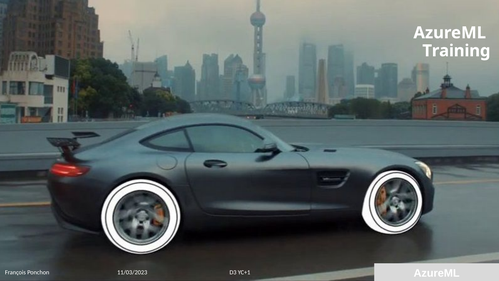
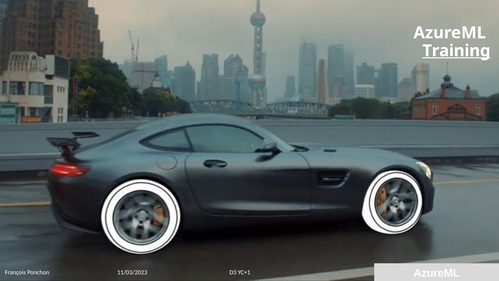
Training underline: none -> present
